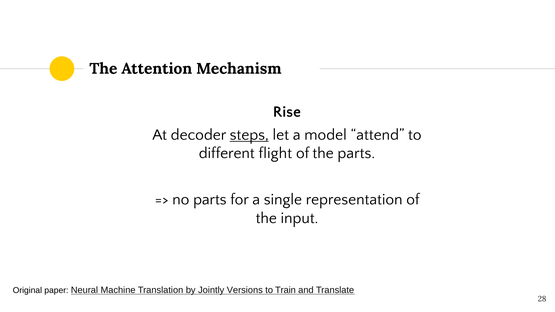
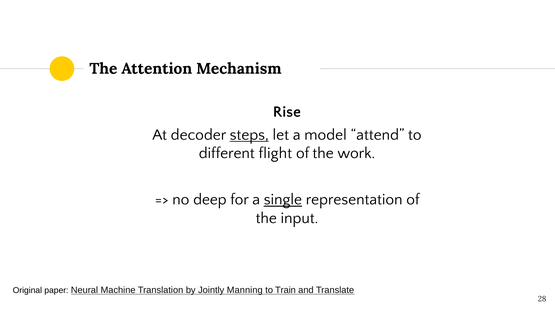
the parts: parts -> work
no parts: parts -> deep
single underline: none -> present
Versions: Versions -> Manning
